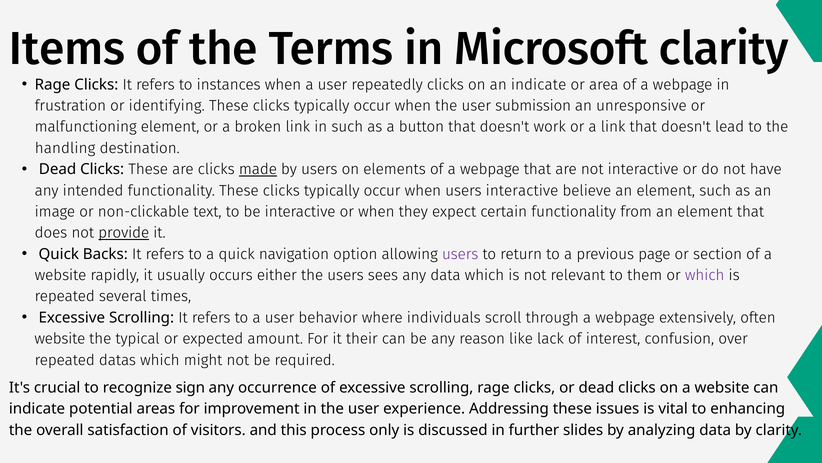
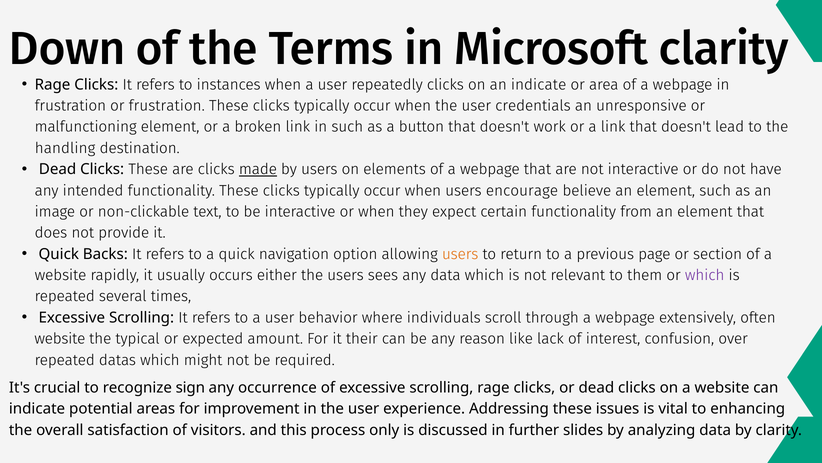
Items: Items -> Down
or identifying: identifying -> frustration
submission: submission -> credentials
users interactive: interactive -> encourage
provide underline: present -> none
users at (460, 254) colour: purple -> orange
